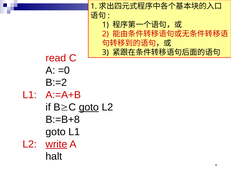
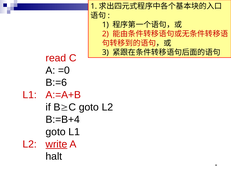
B:=2: B:=2 -> B:=6
goto at (89, 107) underline: present -> none
B:=B+8: B:=B+8 -> B:=B+4
